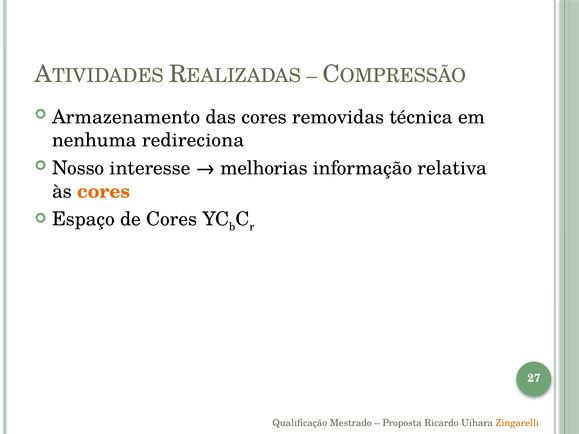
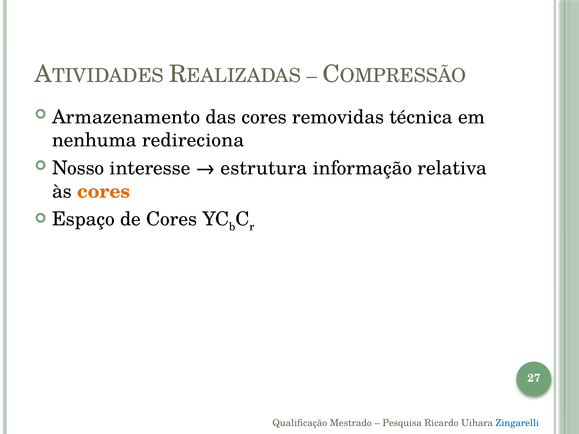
melhorias: melhorias -> estrutura
Proposta: Proposta -> Pesquisa
Zingarelli colour: orange -> blue
